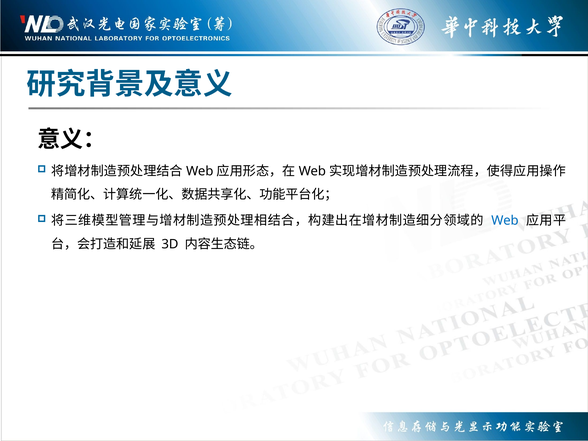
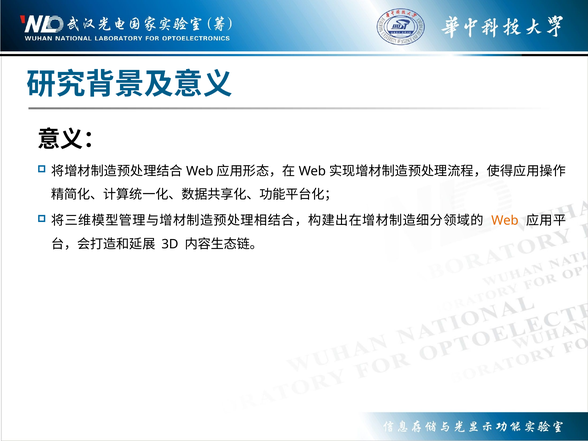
Web colour: blue -> orange
